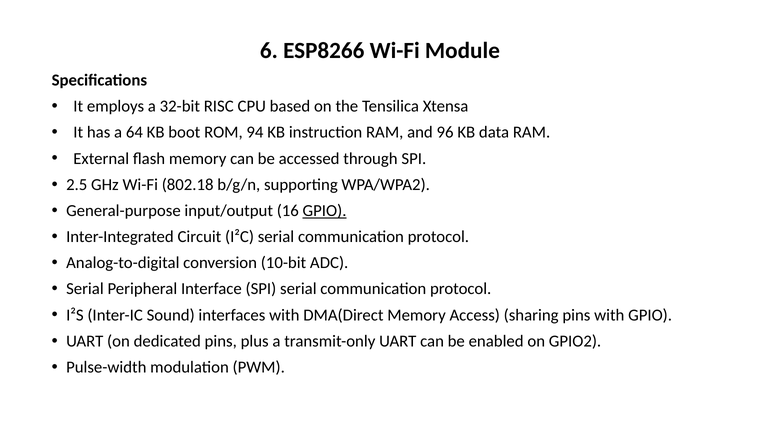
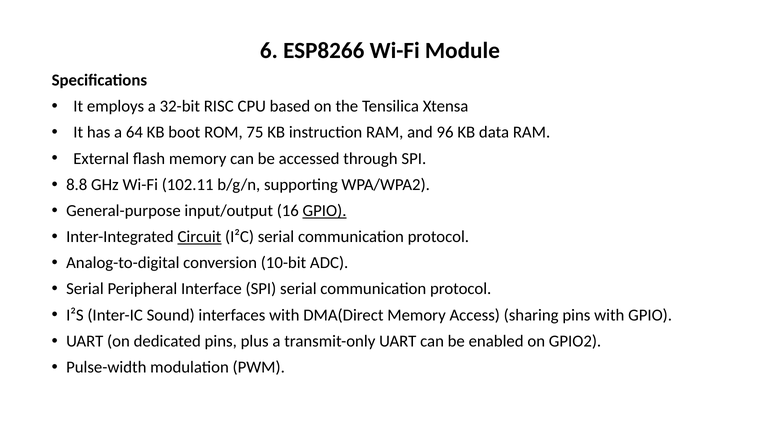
94: 94 -> 75
2.5: 2.5 -> 8.8
802.18: 802.18 -> 102.11
Circuit underline: none -> present
